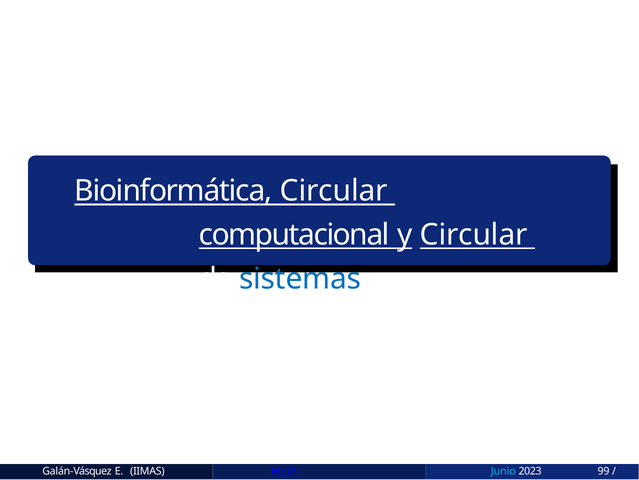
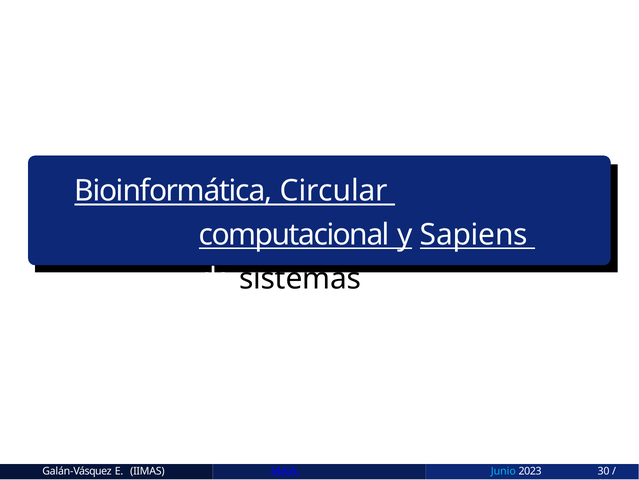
y Circular: Circular -> Sapiens
sistemas colour: blue -> black
99: 99 -> 30
